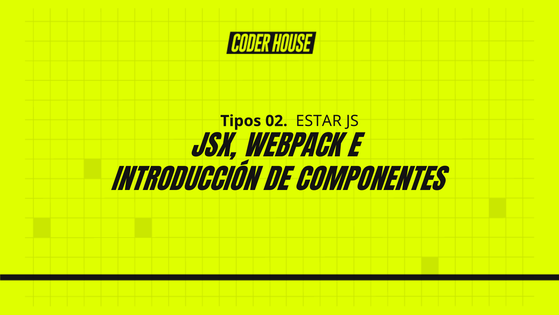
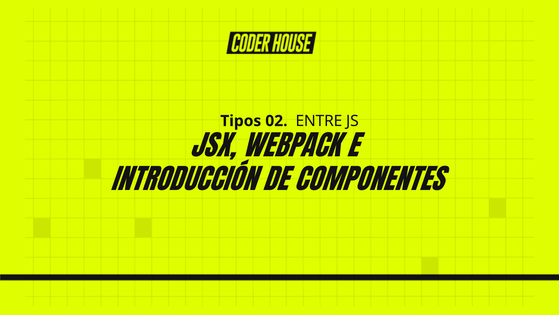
ESTAR: ESTAR -> ENTRE
